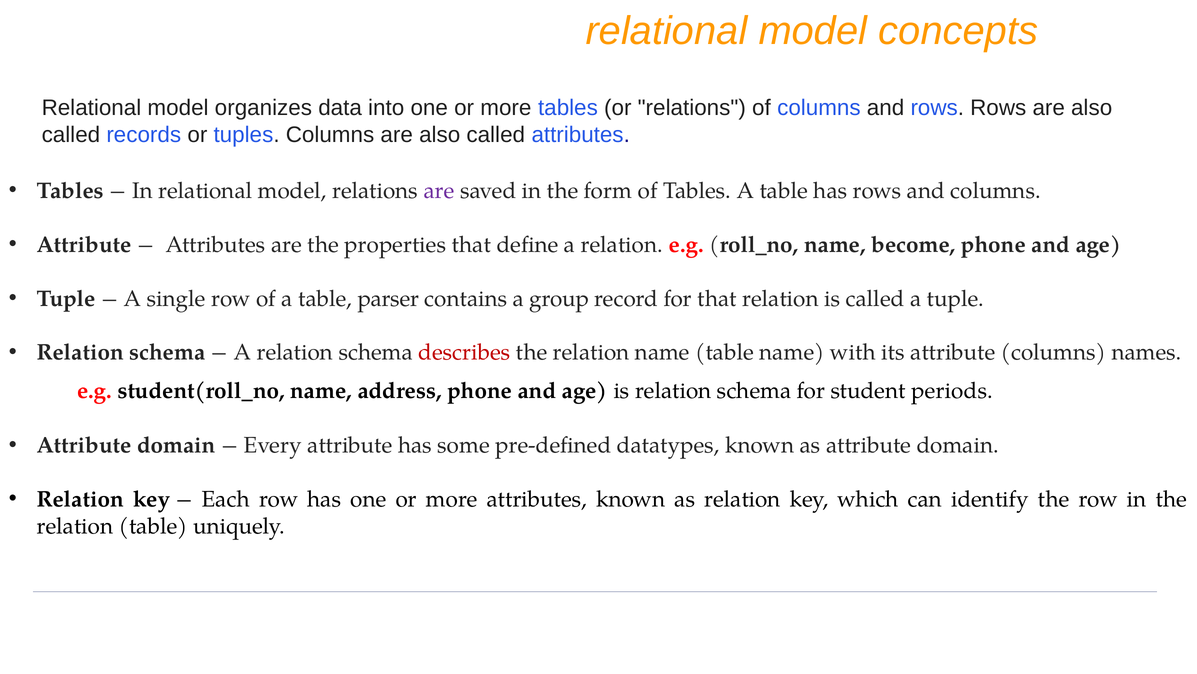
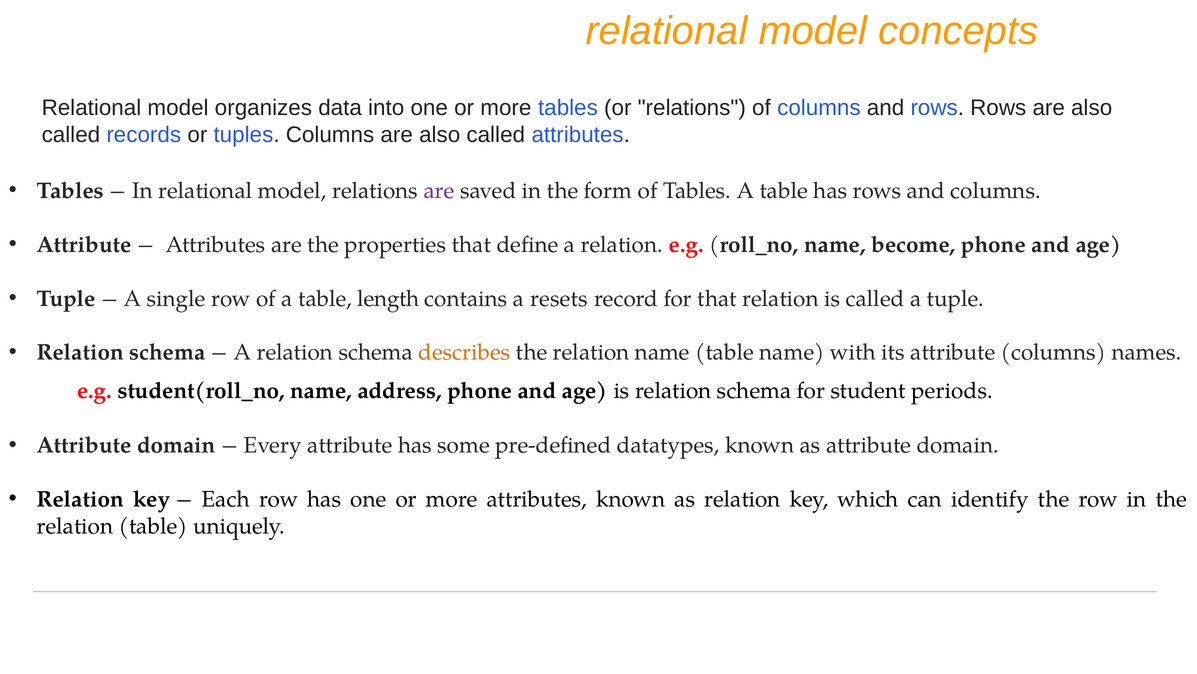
parser: parser -> length
group: group -> resets
describes colour: red -> orange
